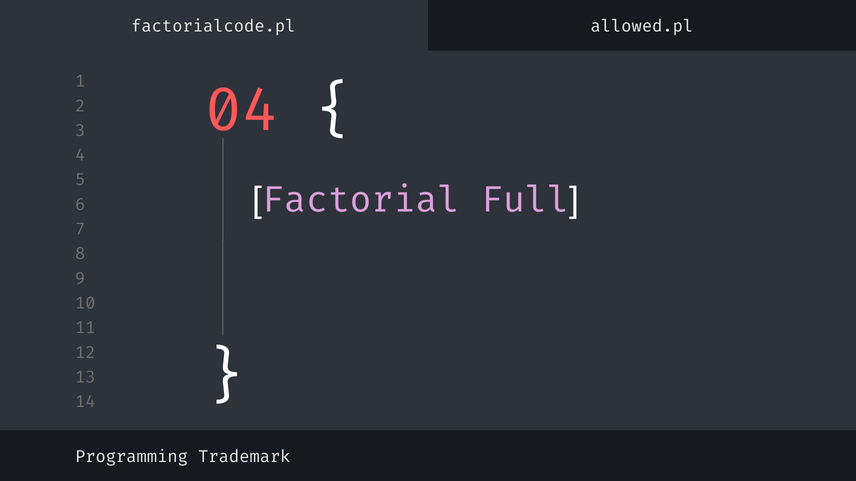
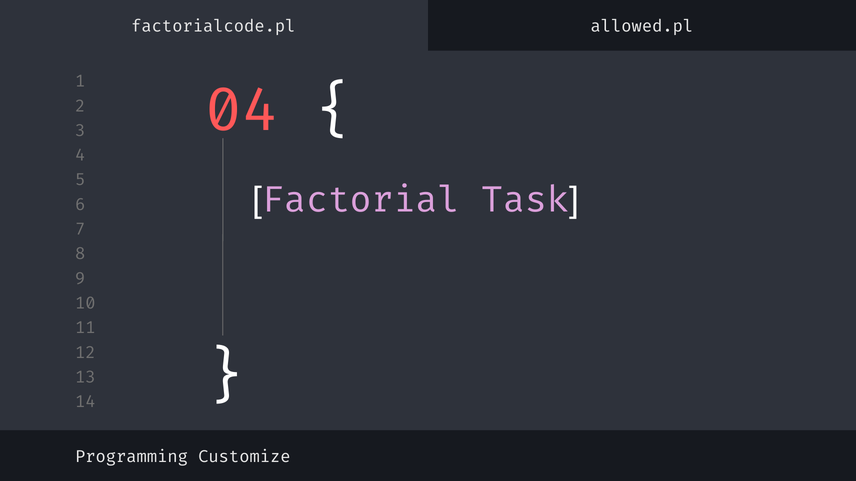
Full: Full -> Task
Trademark: Trademark -> Customize
